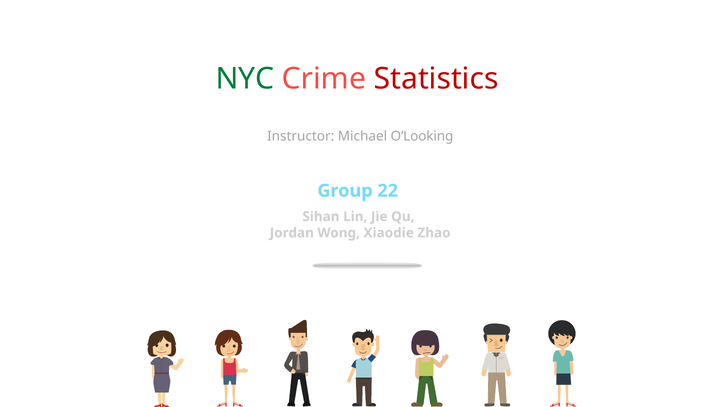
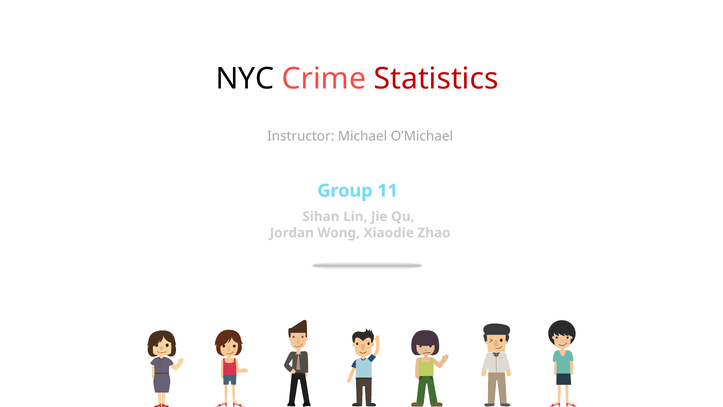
NYC colour: green -> black
O’Looking: O’Looking -> O’Michael
22: 22 -> 11
